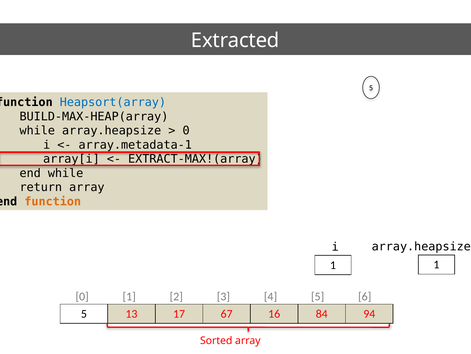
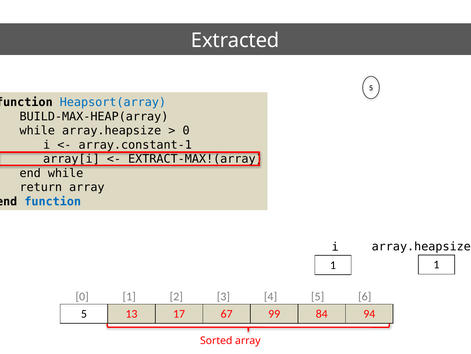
array.metadata-1: array.metadata-1 -> array.constant-1
function at (53, 201) colour: orange -> blue
16: 16 -> 99
